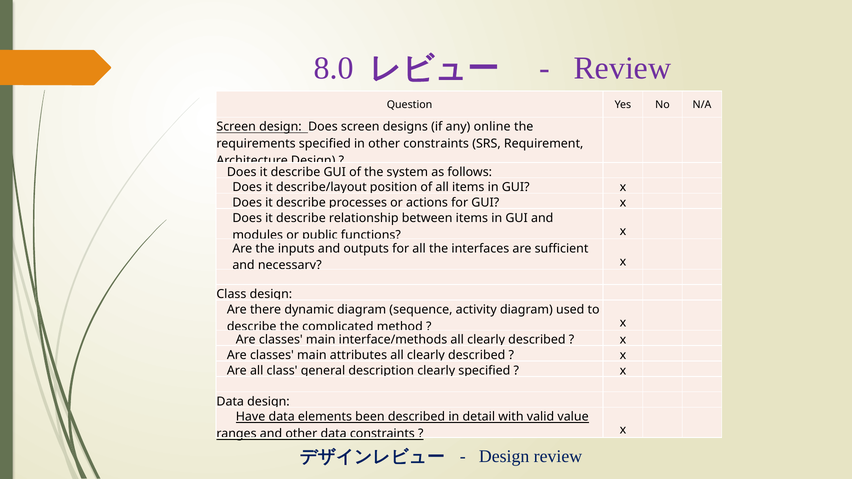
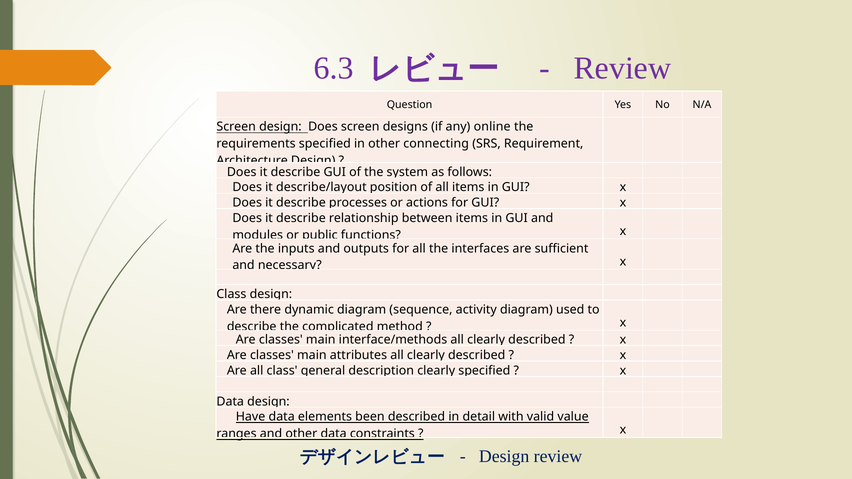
8.0: 8.0 -> 6.3
other constraints: constraints -> connecting
